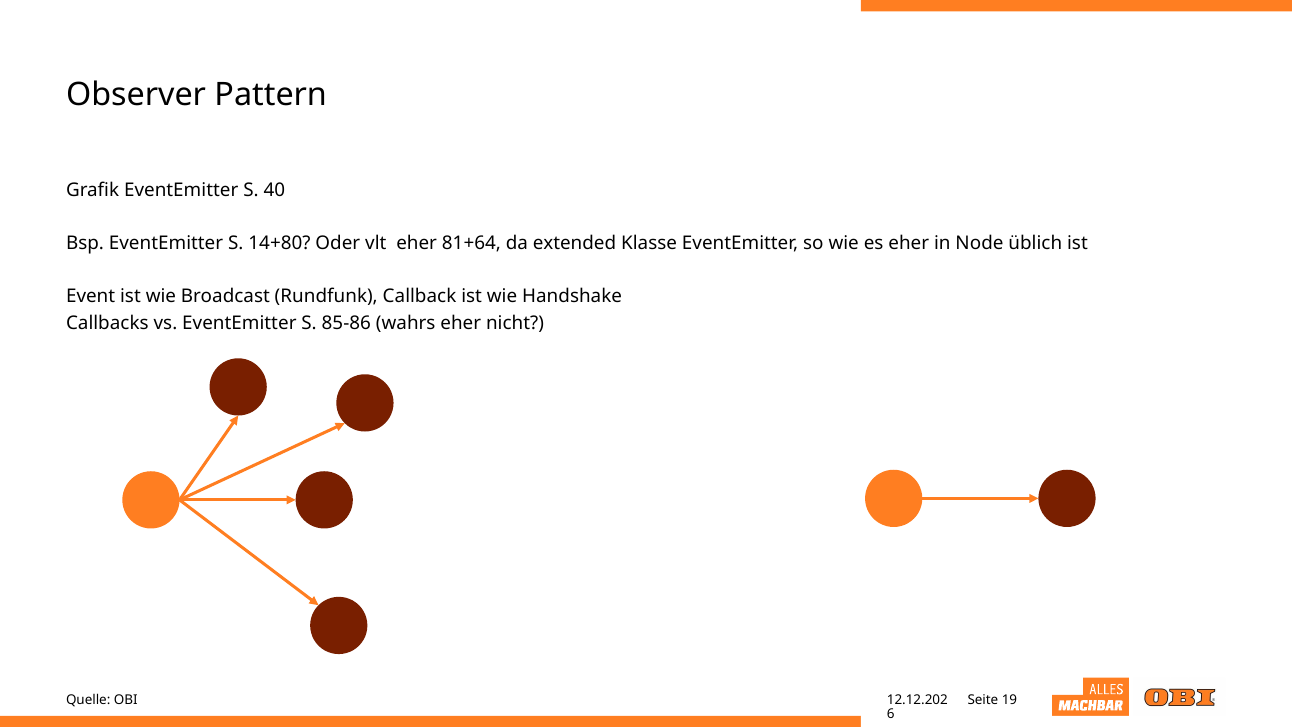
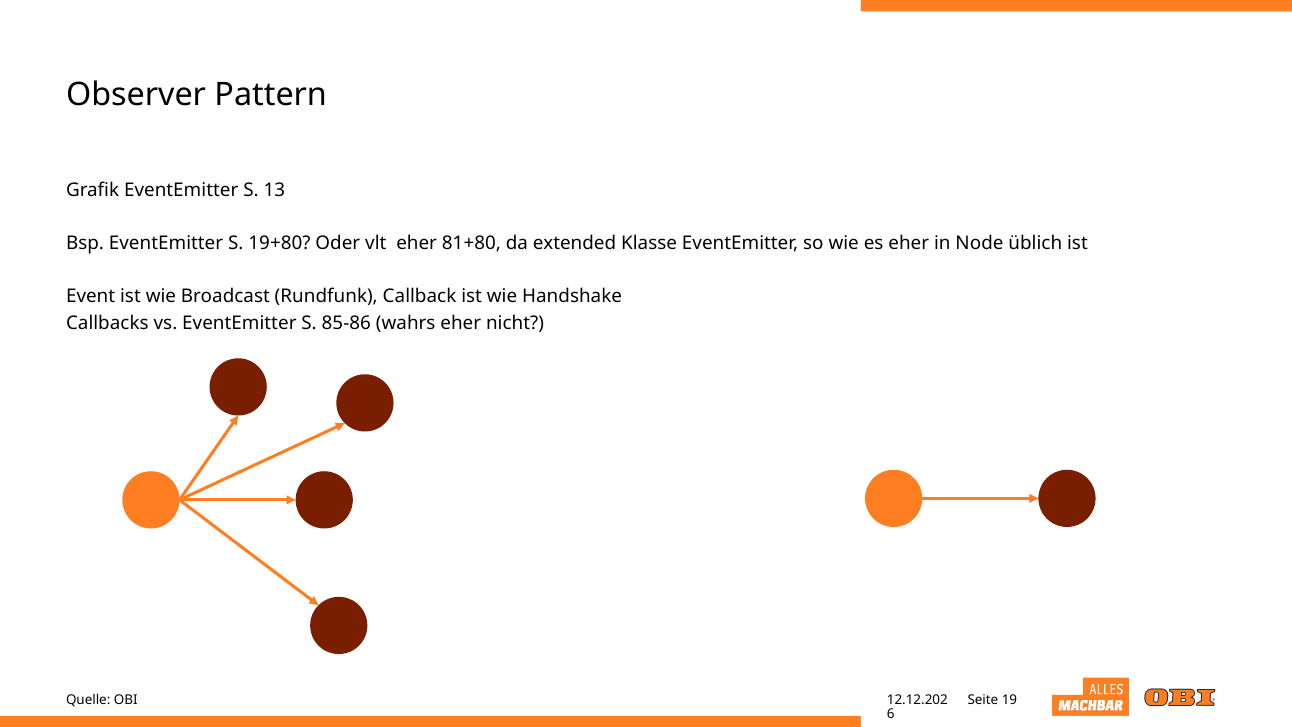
40: 40 -> 13
14+80: 14+80 -> 19+80
81+64: 81+64 -> 81+80
